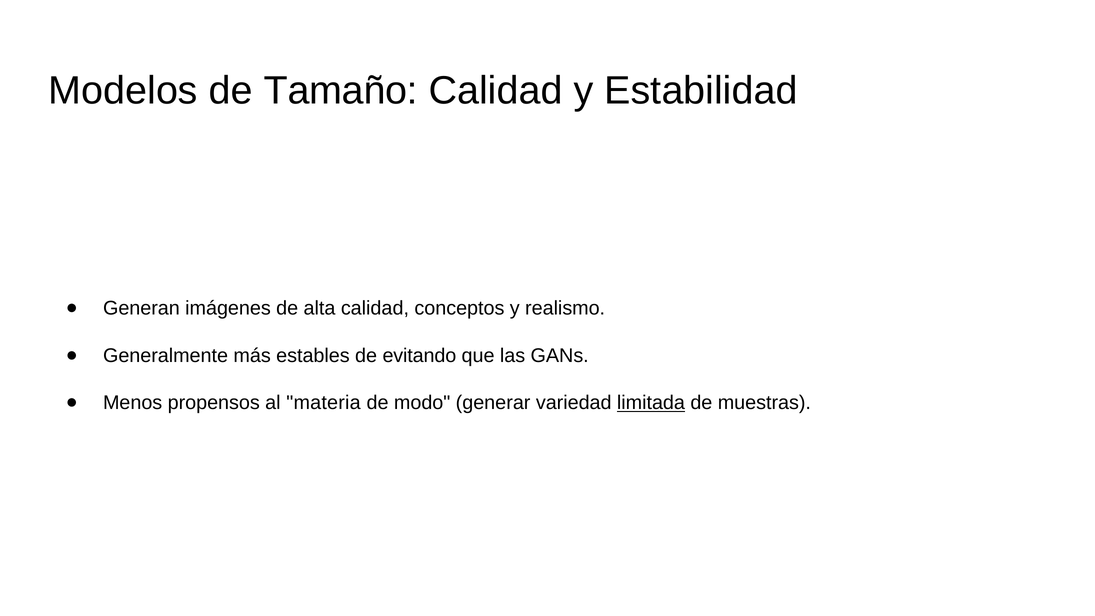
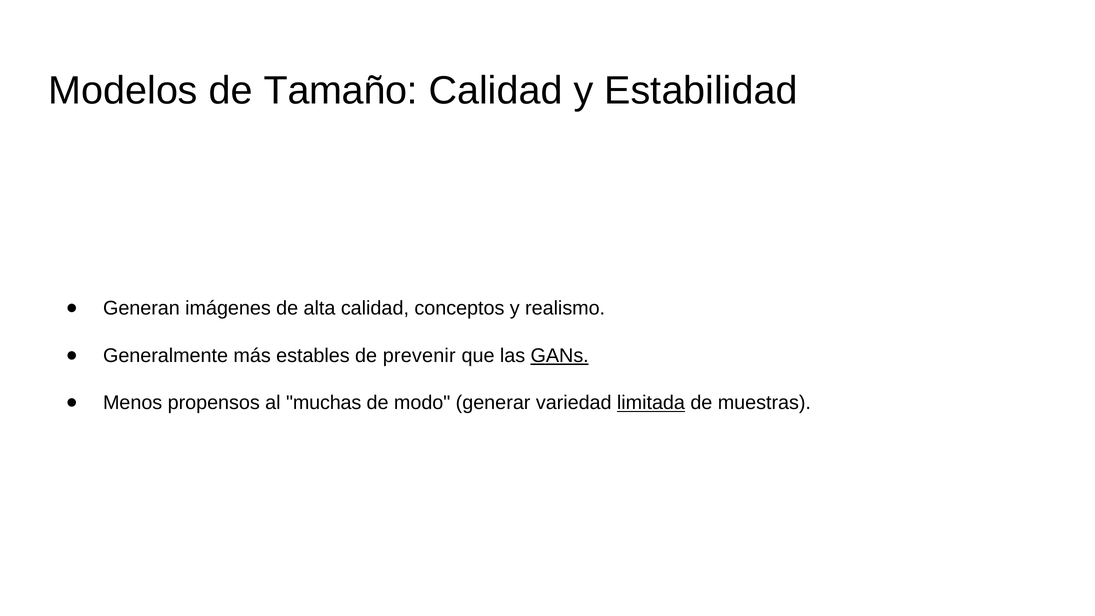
evitando: evitando -> prevenir
GANs underline: none -> present
materia: materia -> muchas
